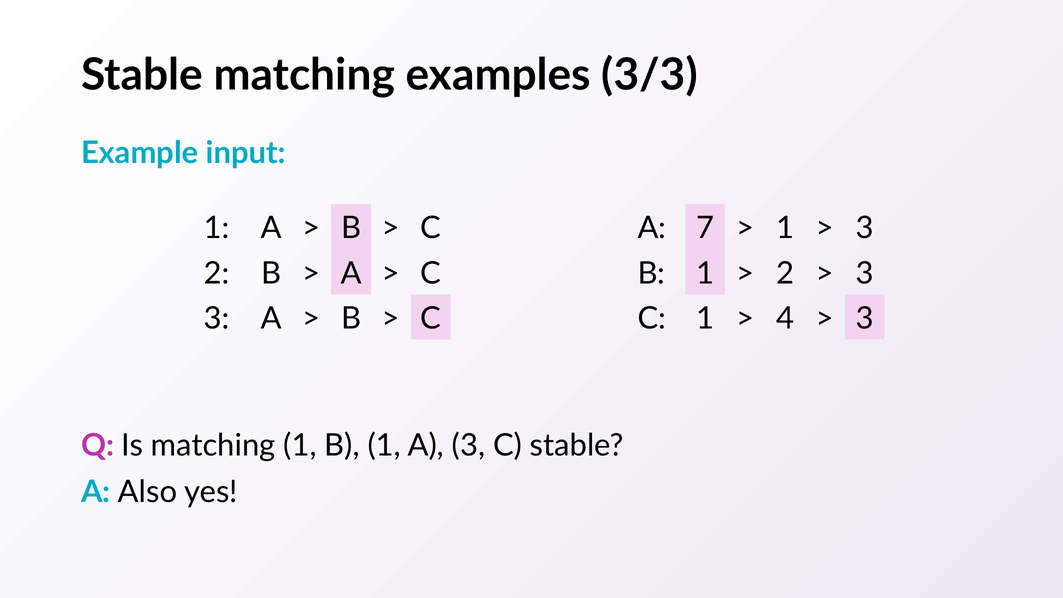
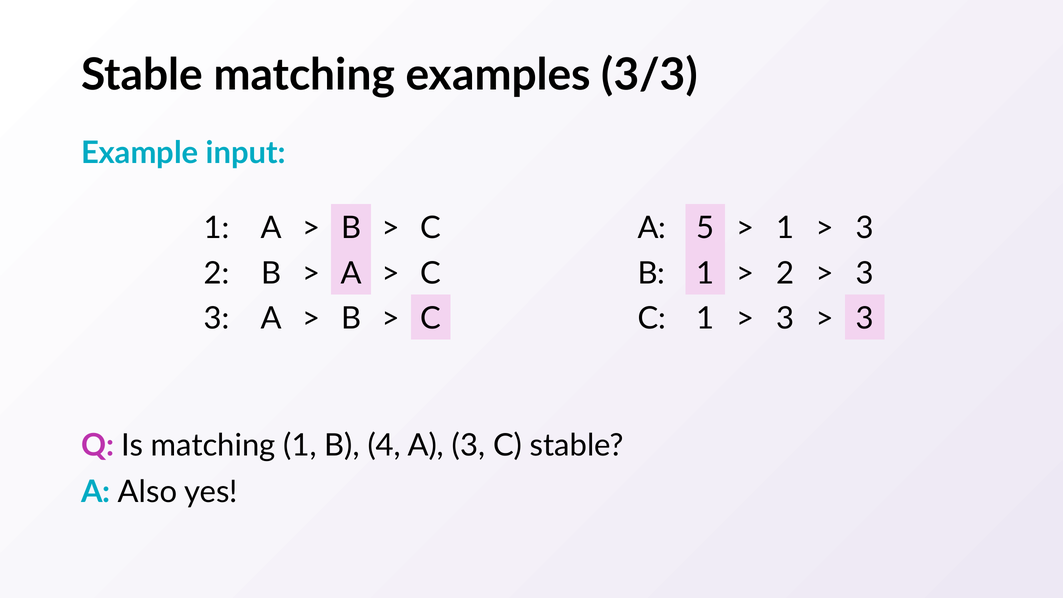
7: 7 -> 5
4 at (785, 319): 4 -> 3
1 B 1: 1 -> 4
